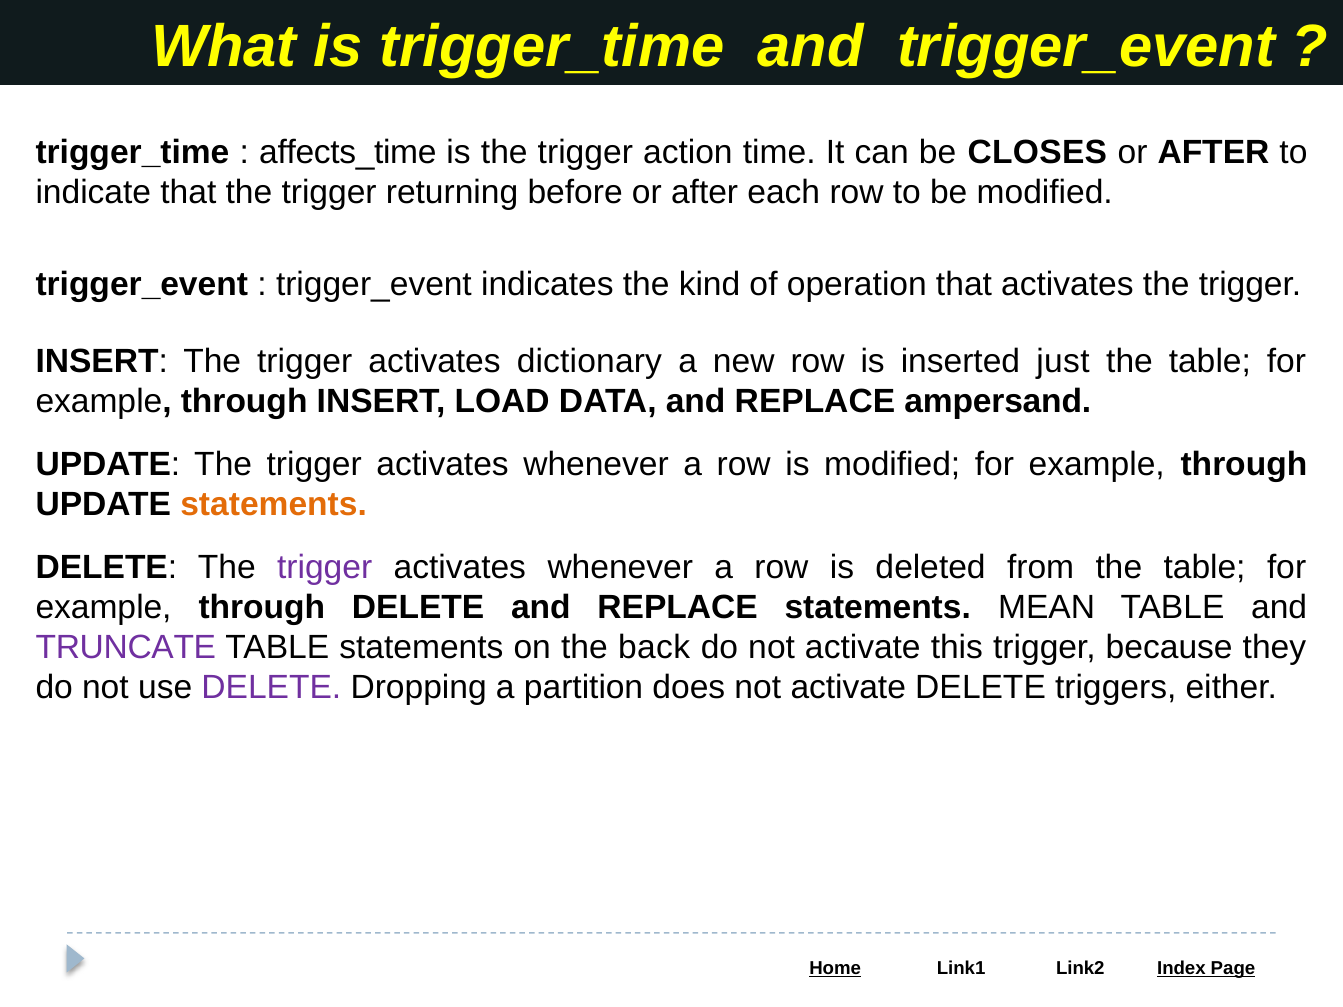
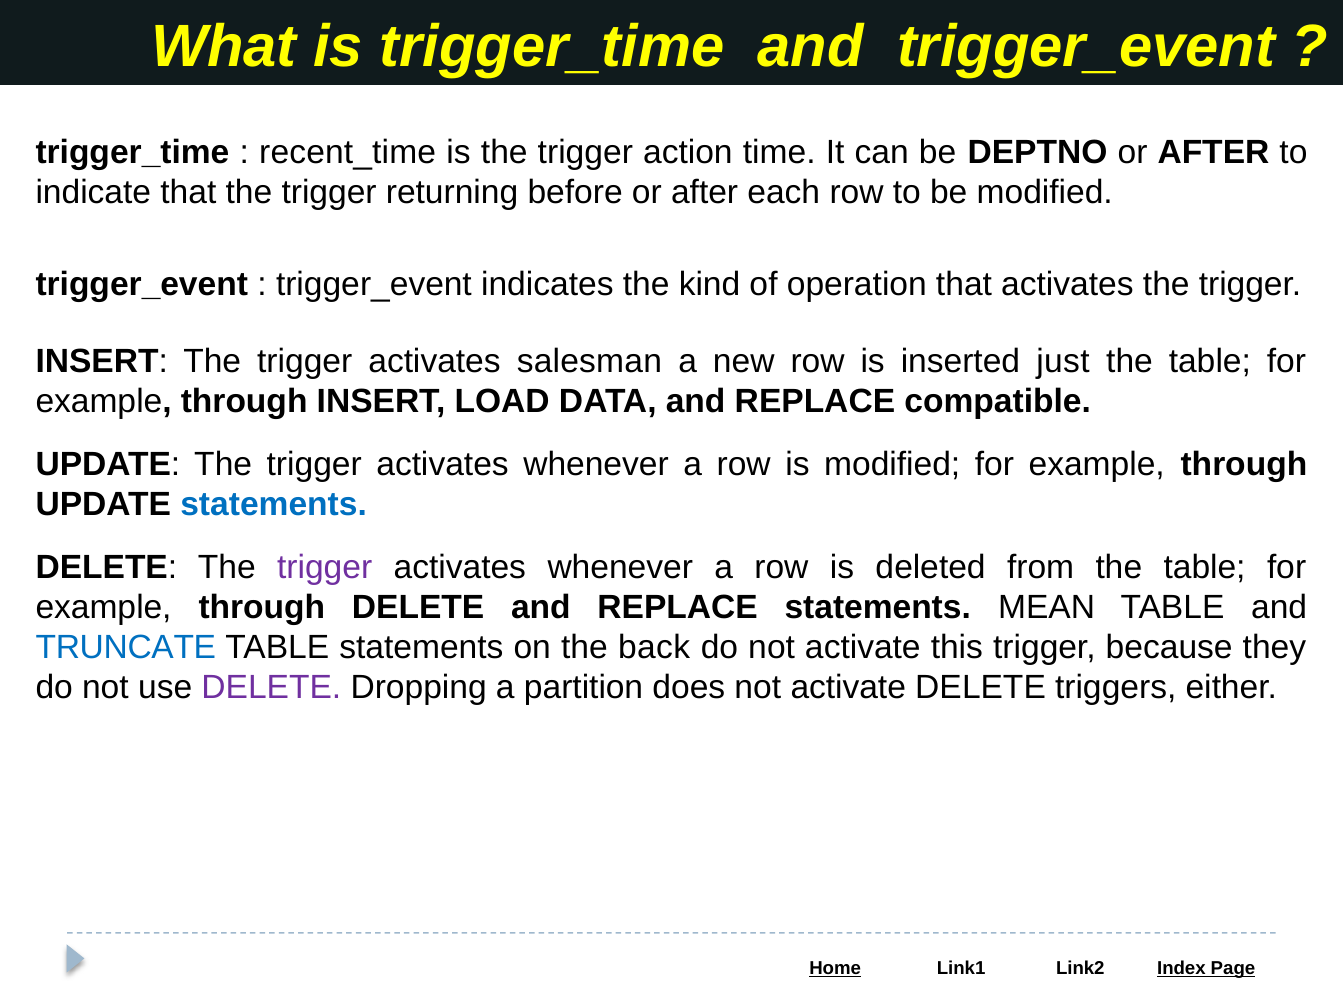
affects_time: affects_time -> recent_time
CLOSES: CLOSES -> DEPTNO
dictionary: dictionary -> salesman
ampersand: ampersand -> compatible
statements at (274, 504) colour: orange -> blue
TRUNCATE colour: purple -> blue
